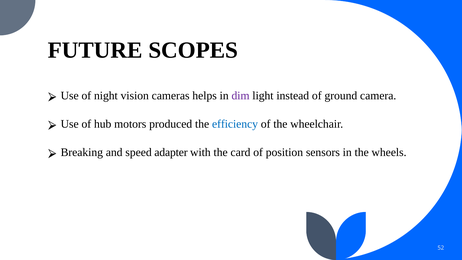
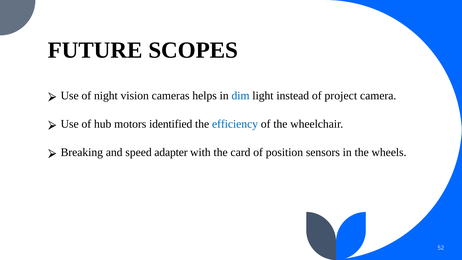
dim colour: purple -> blue
ground: ground -> project
produced: produced -> identified
